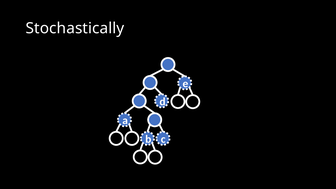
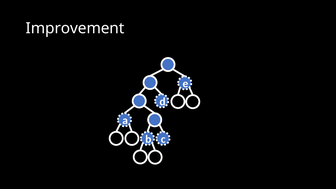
Stochastically: Stochastically -> Improvement
